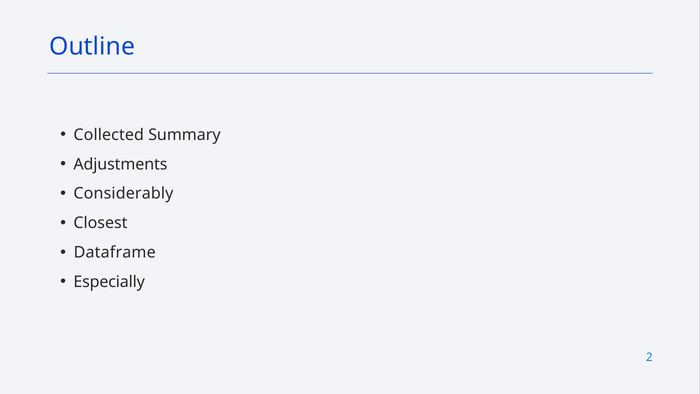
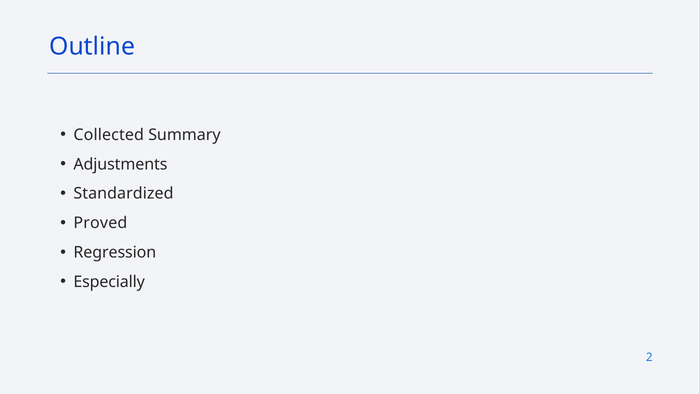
Considerably: Considerably -> Standardized
Closest: Closest -> Proved
Dataframe: Dataframe -> Regression
